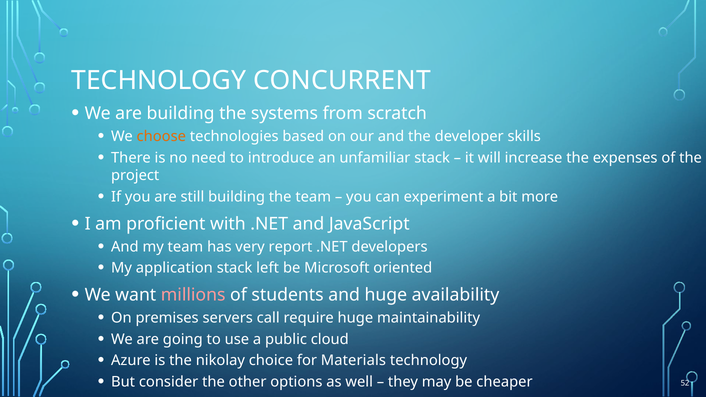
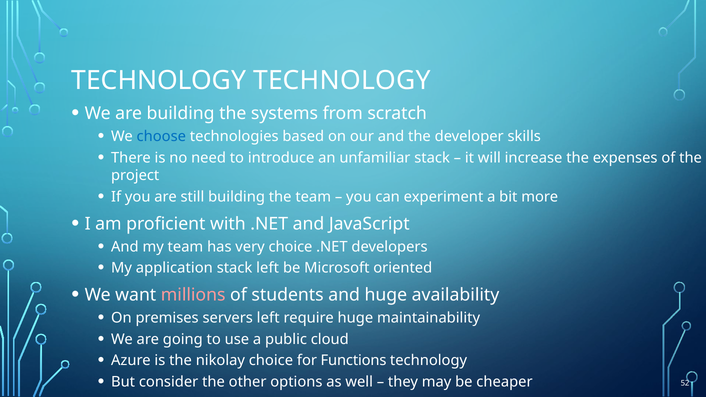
TECHNOLOGY CONCURRENT: CONCURRENT -> TECHNOLOGY
choose colour: orange -> blue
very report: report -> choice
servers call: call -> left
Materials: Materials -> Functions
